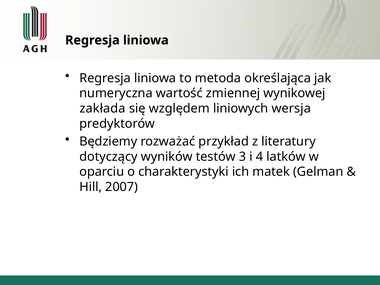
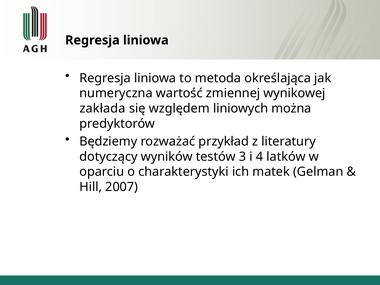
wersja: wersja -> można
